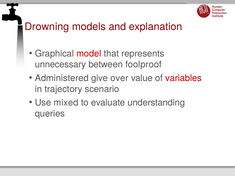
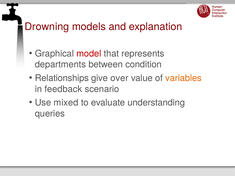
unnecessary: unnecessary -> departments
foolproof: foolproof -> condition
Administered: Administered -> Relationships
variables colour: red -> orange
trajectory: trajectory -> feedback
